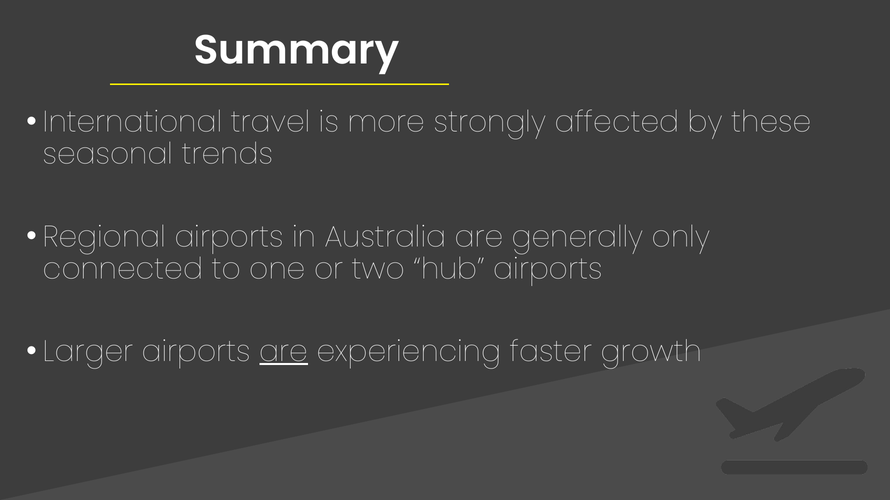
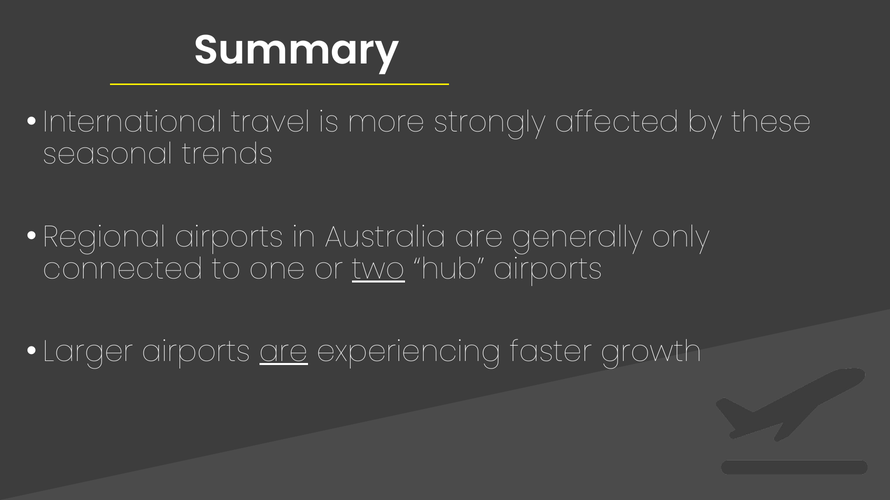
two underline: none -> present
